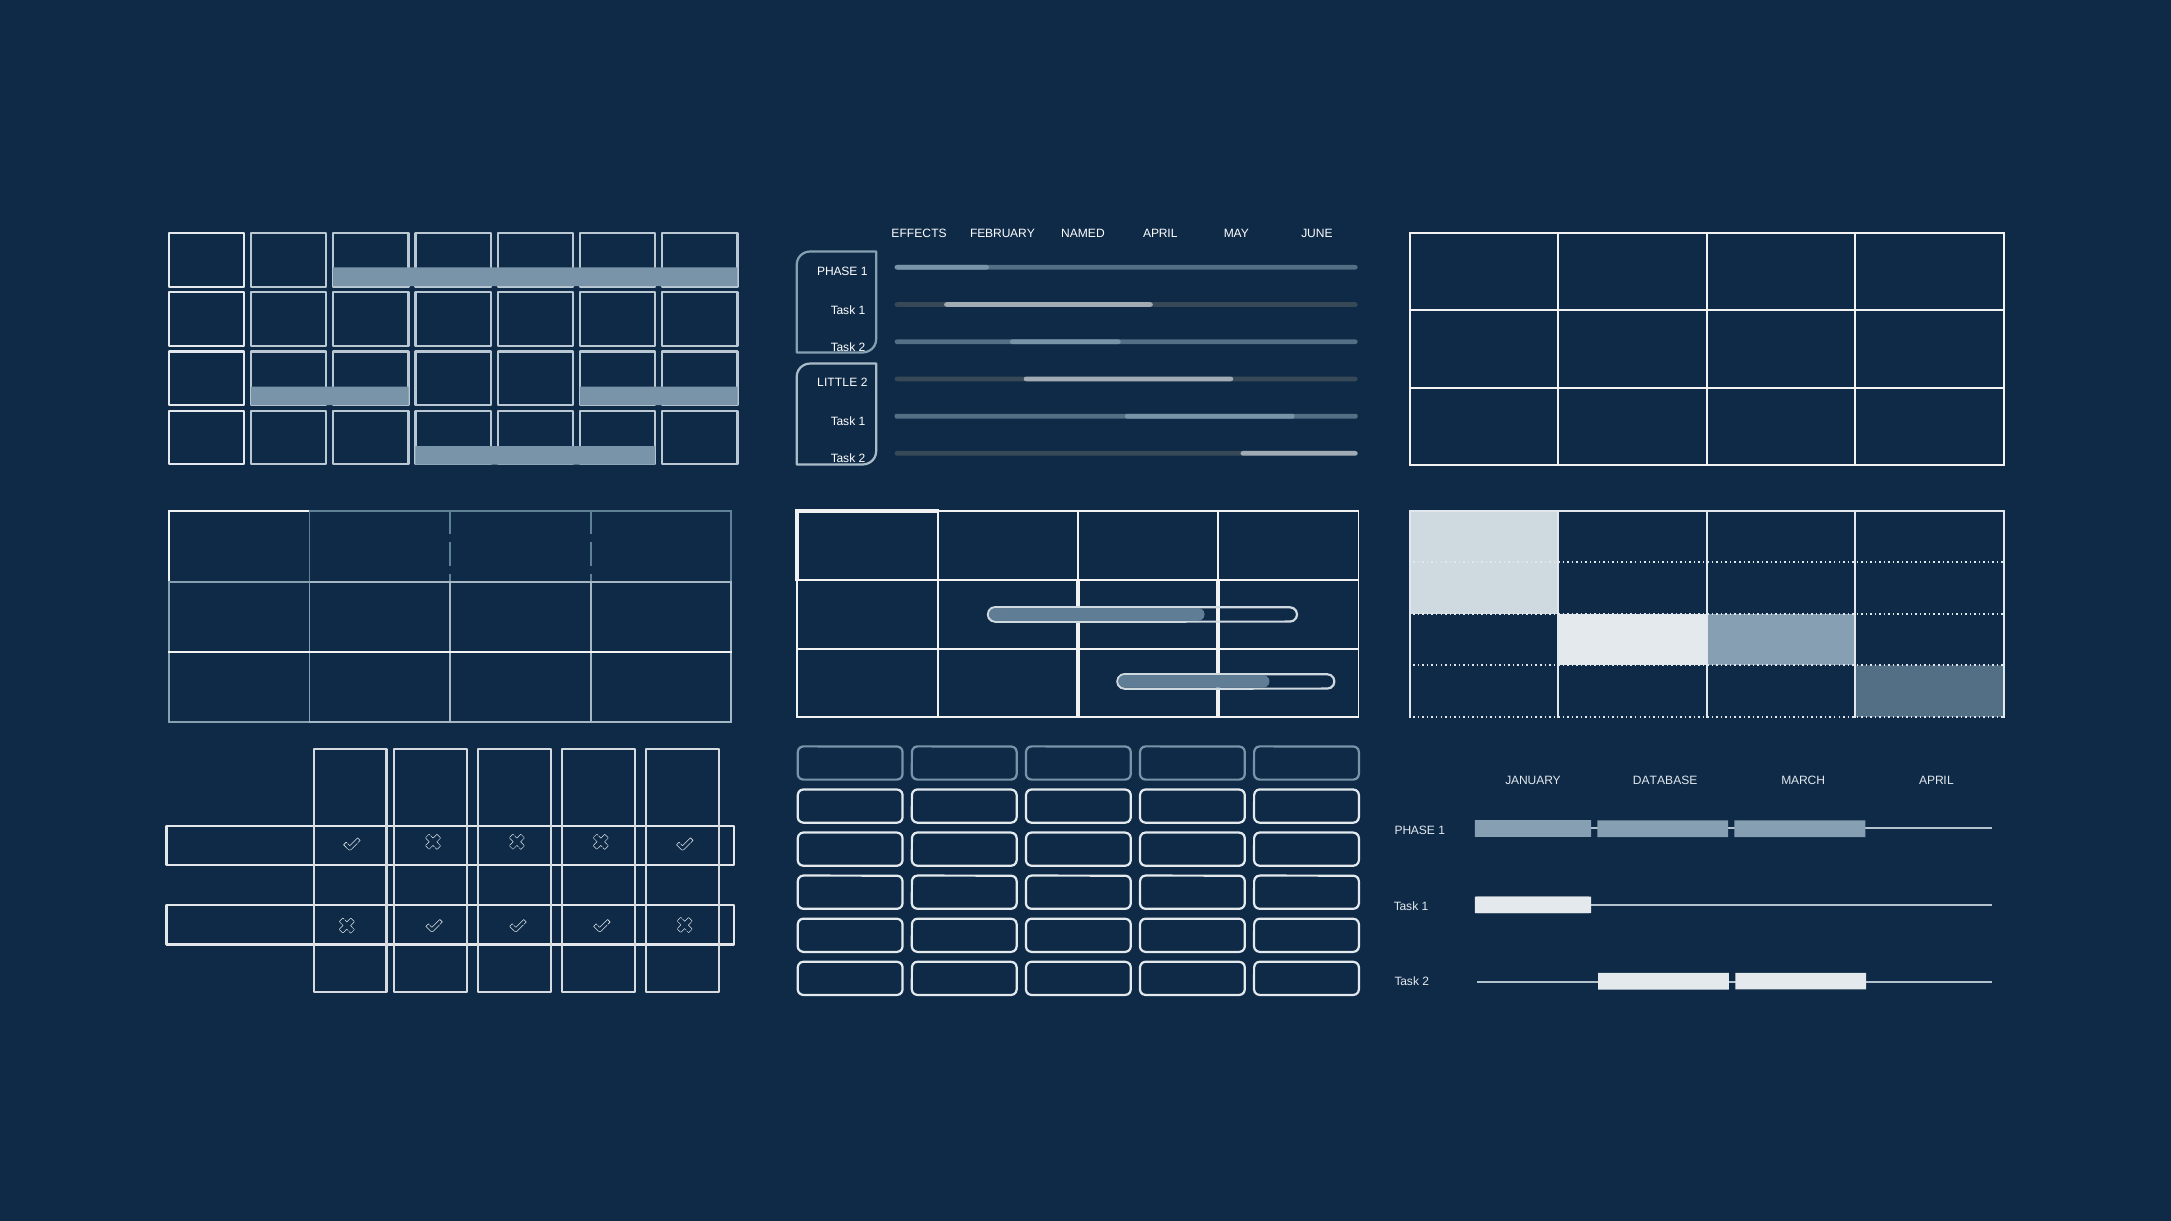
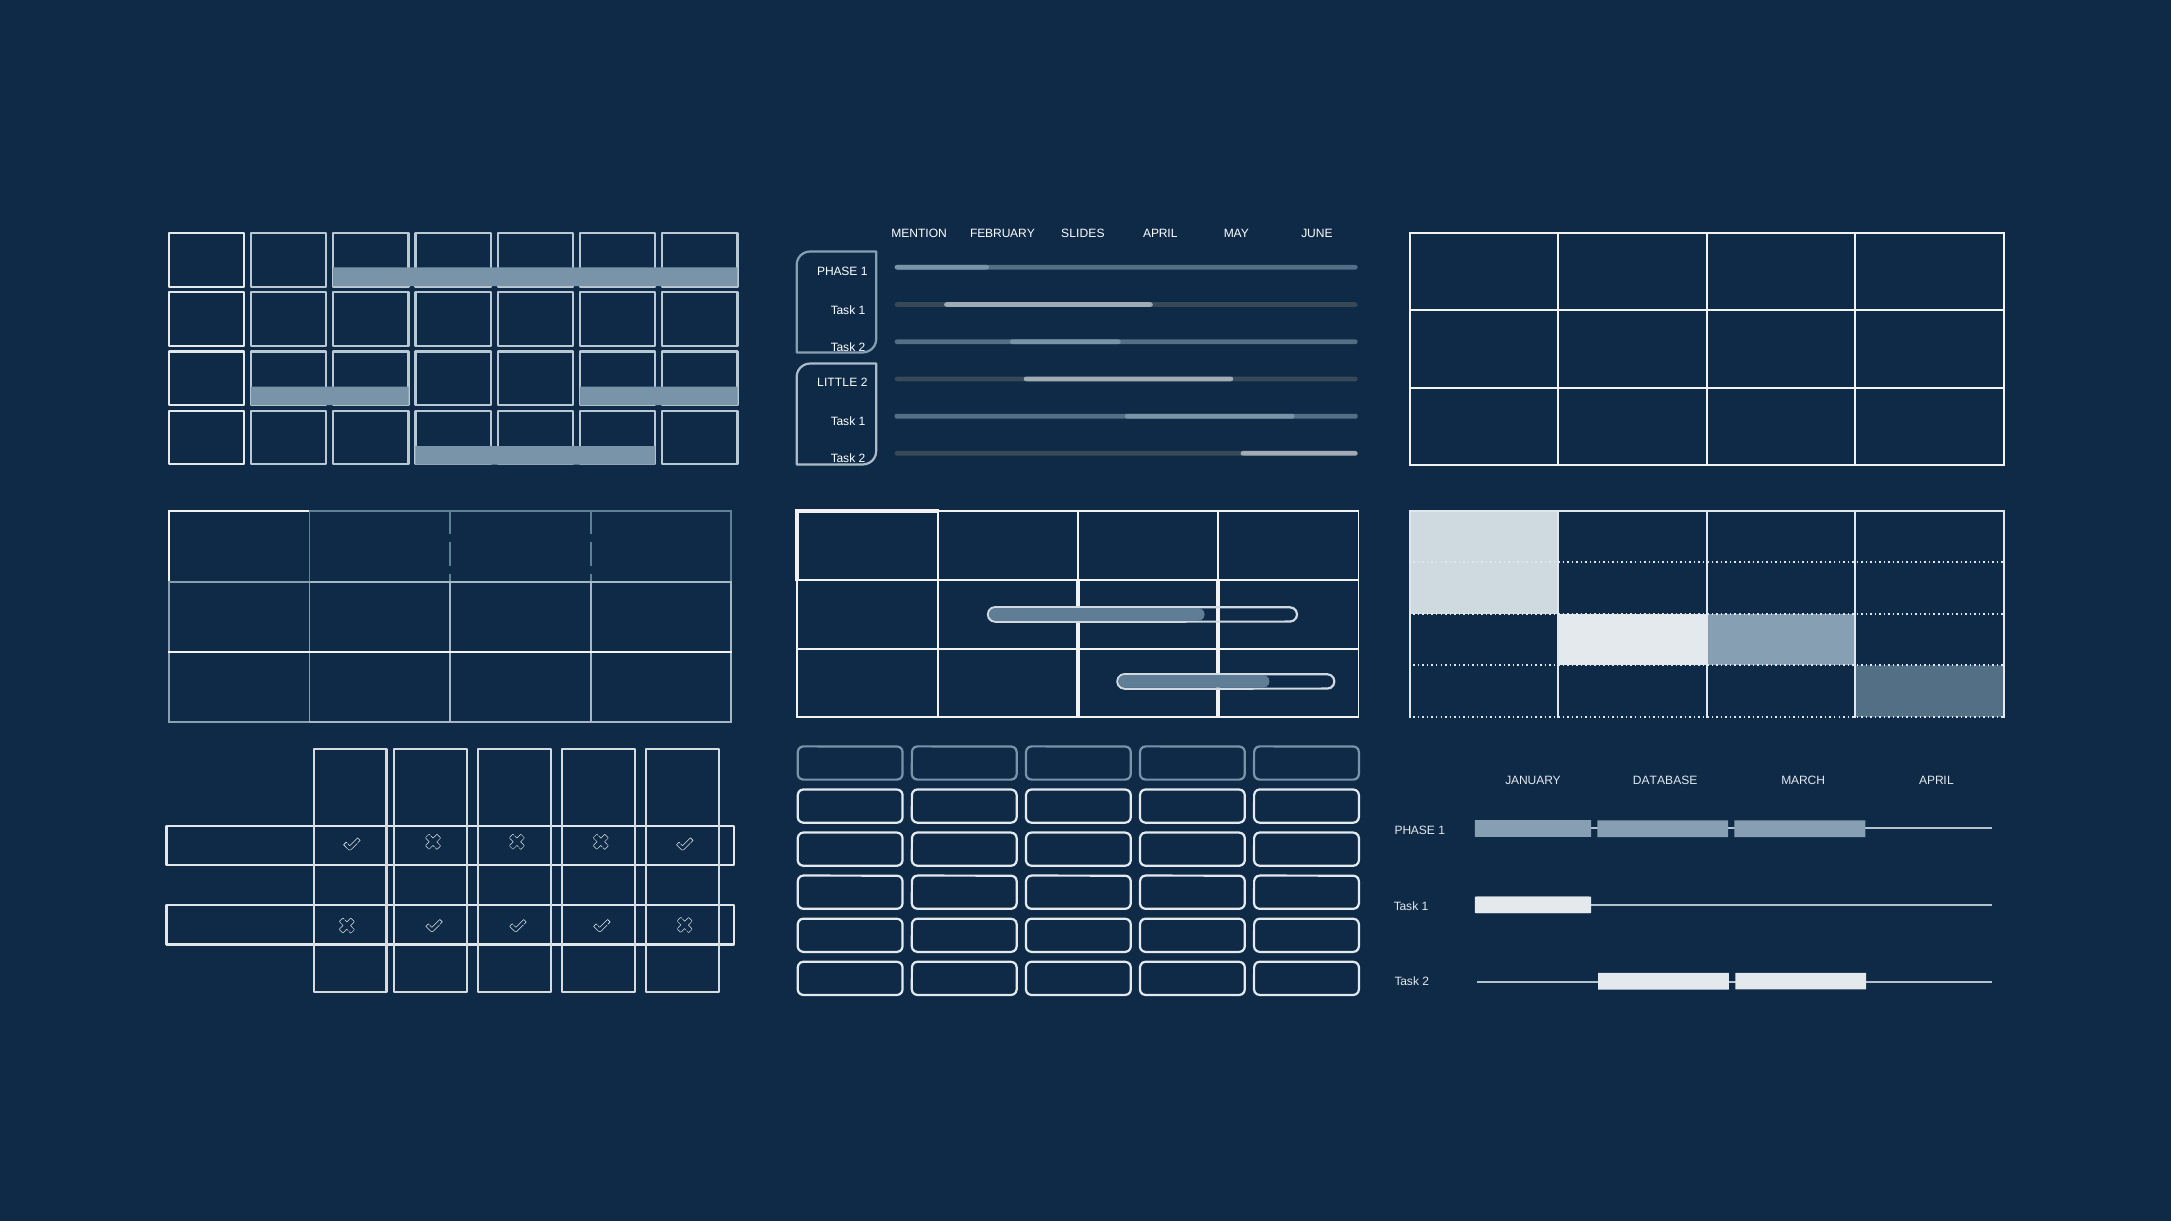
EFFECTS: EFFECTS -> MENTION
NAMED: NAMED -> SLIDES
